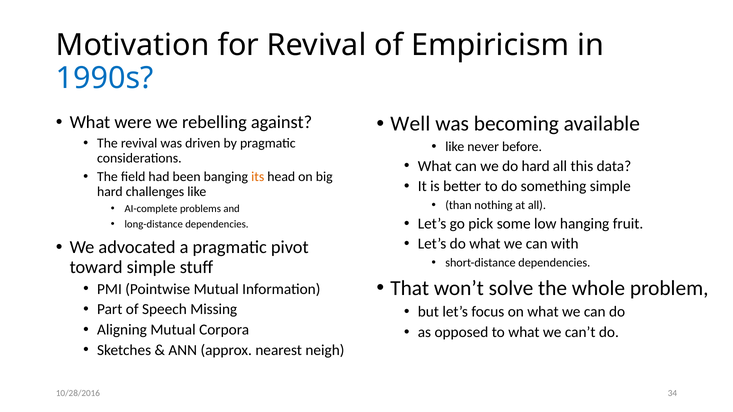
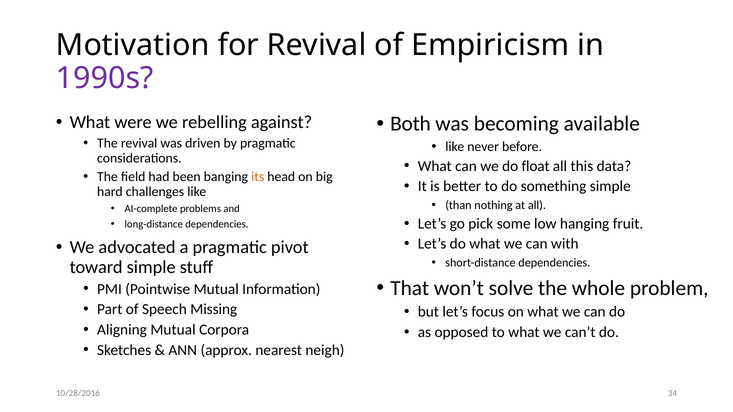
1990s colour: blue -> purple
Well: Well -> Both
do hard: hard -> float
